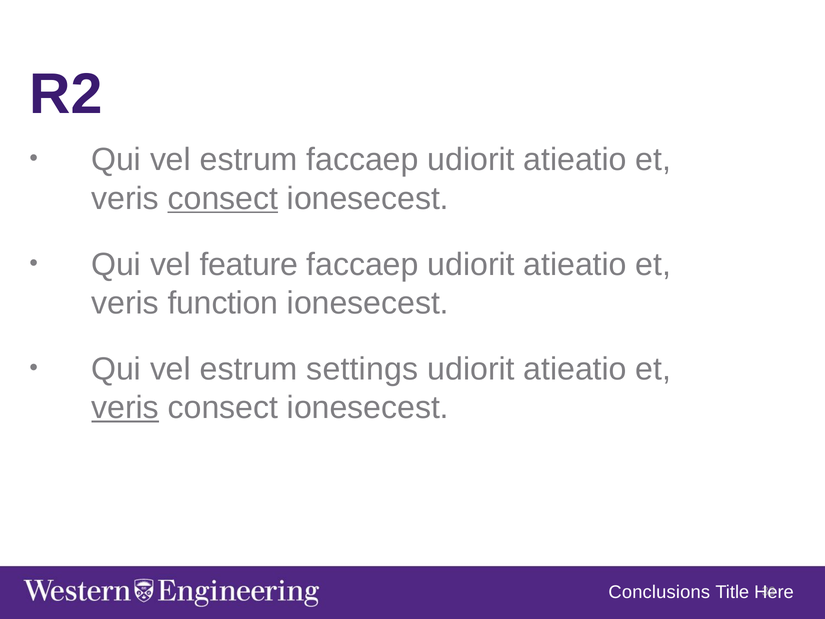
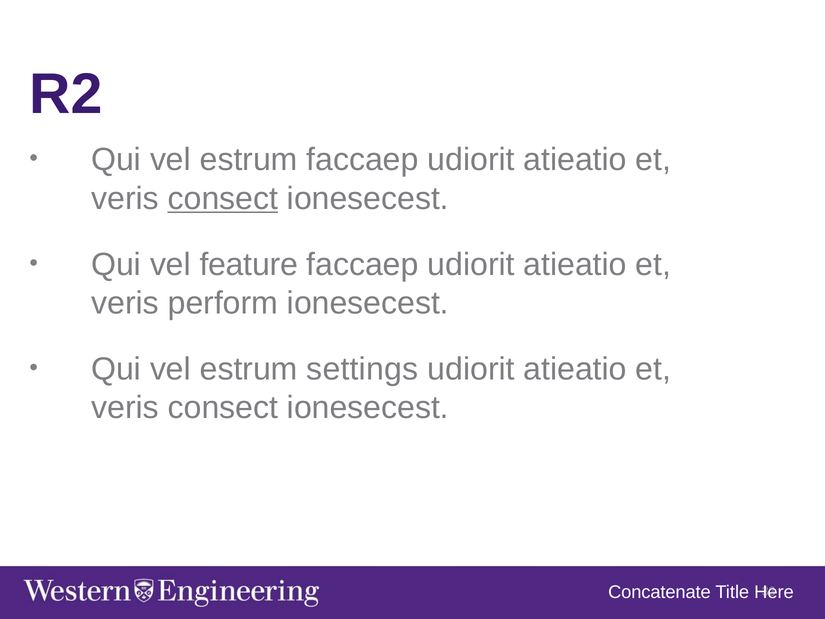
function: function -> perform
veris at (125, 407) underline: present -> none
Conclusions: Conclusions -> Concatenate
